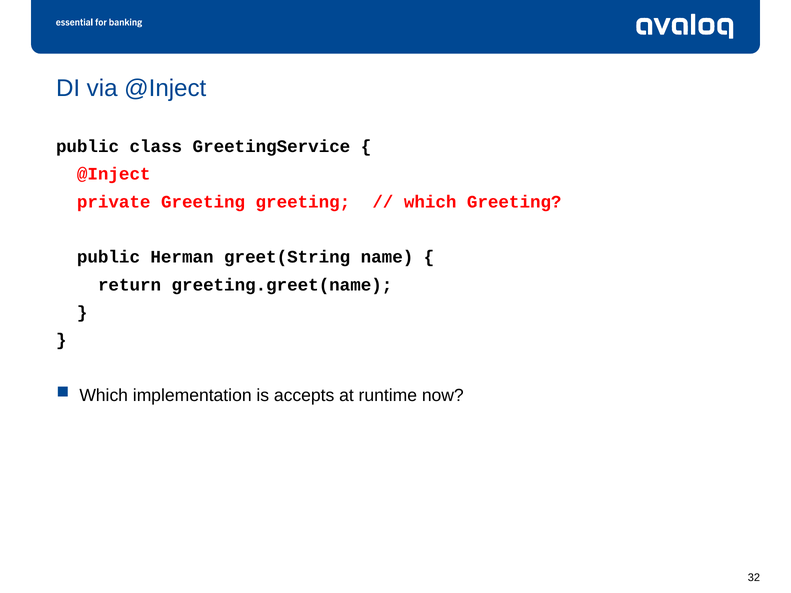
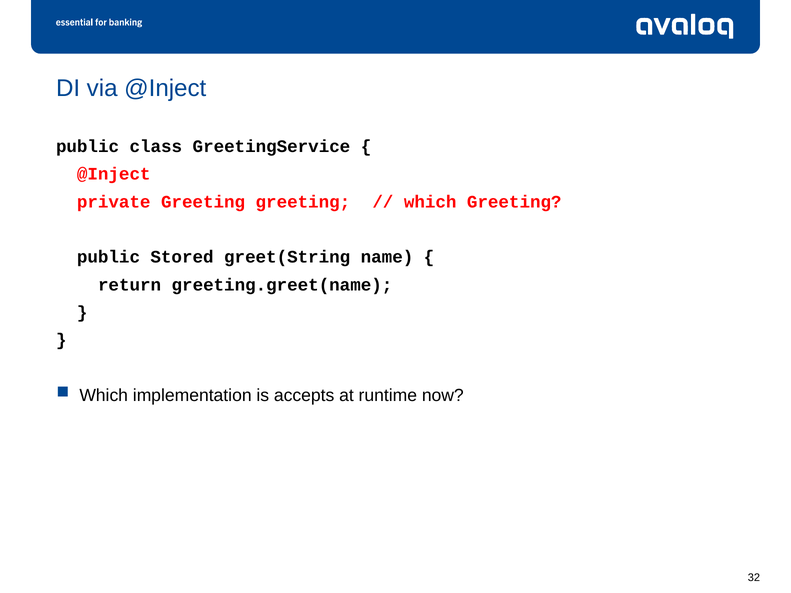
Herman: Herman -> Stored
